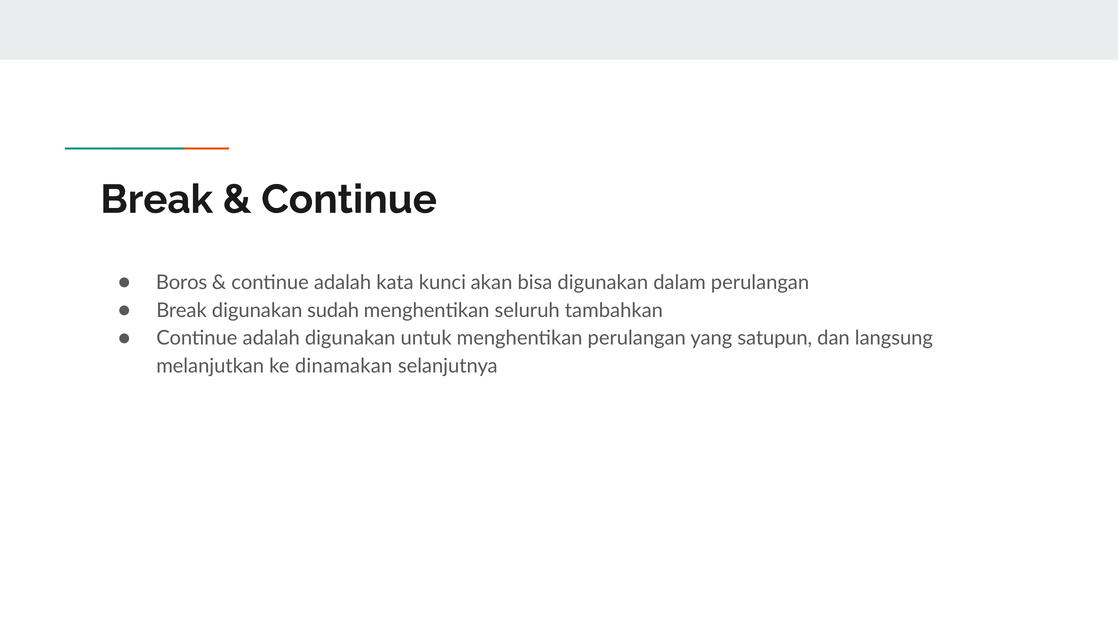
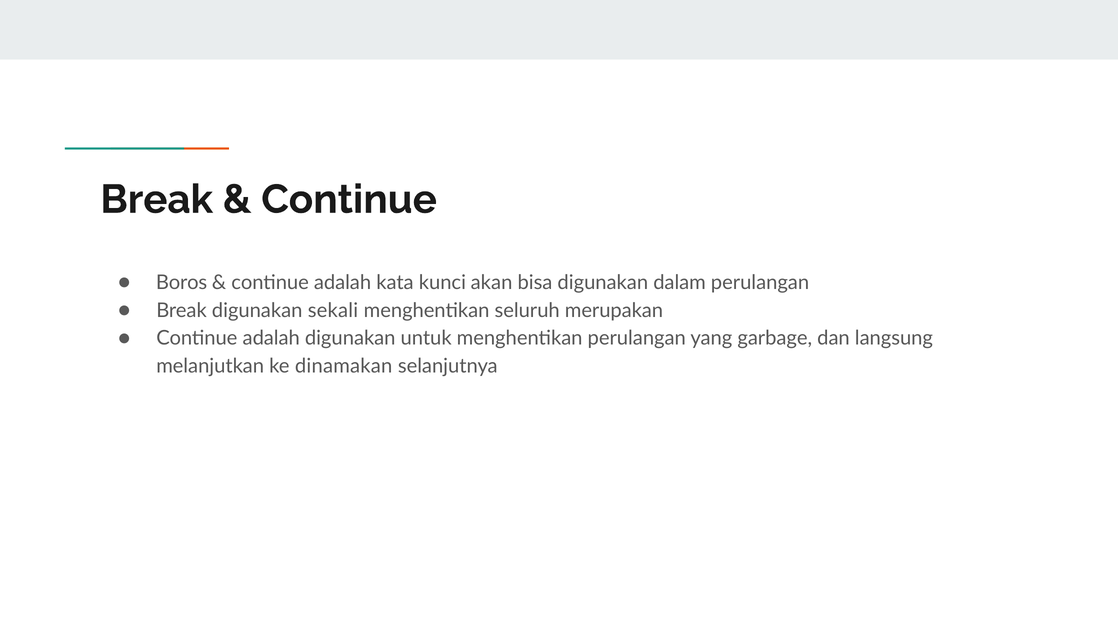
sudah: sudah -> sekali
tambahkan: tambahkan -> merupakan
satupun: satupun -> garbage
